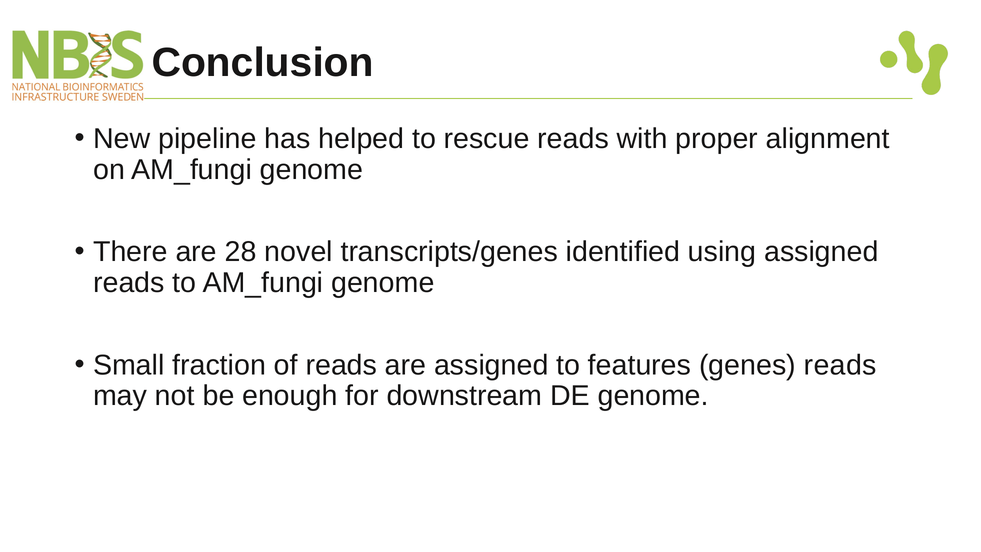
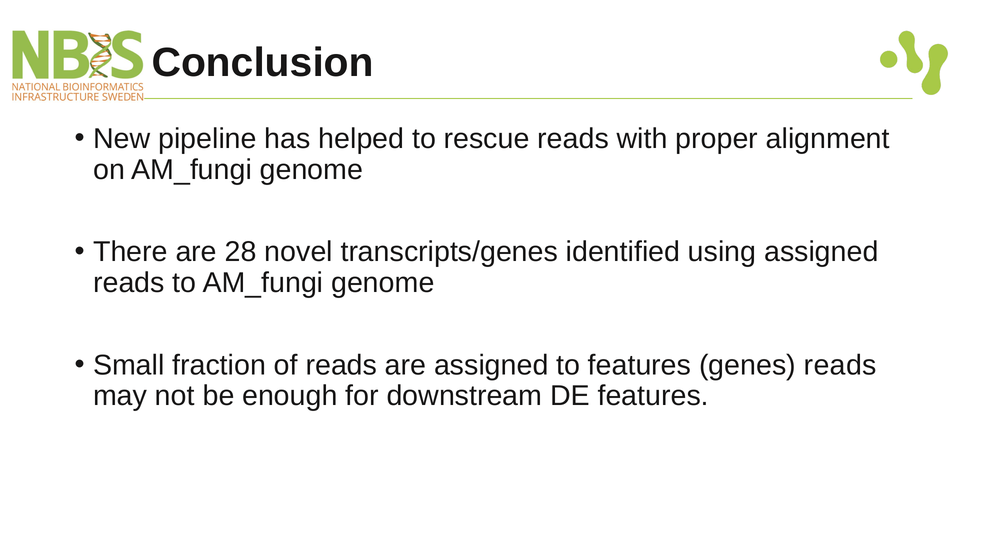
DE genome: genome -> features
